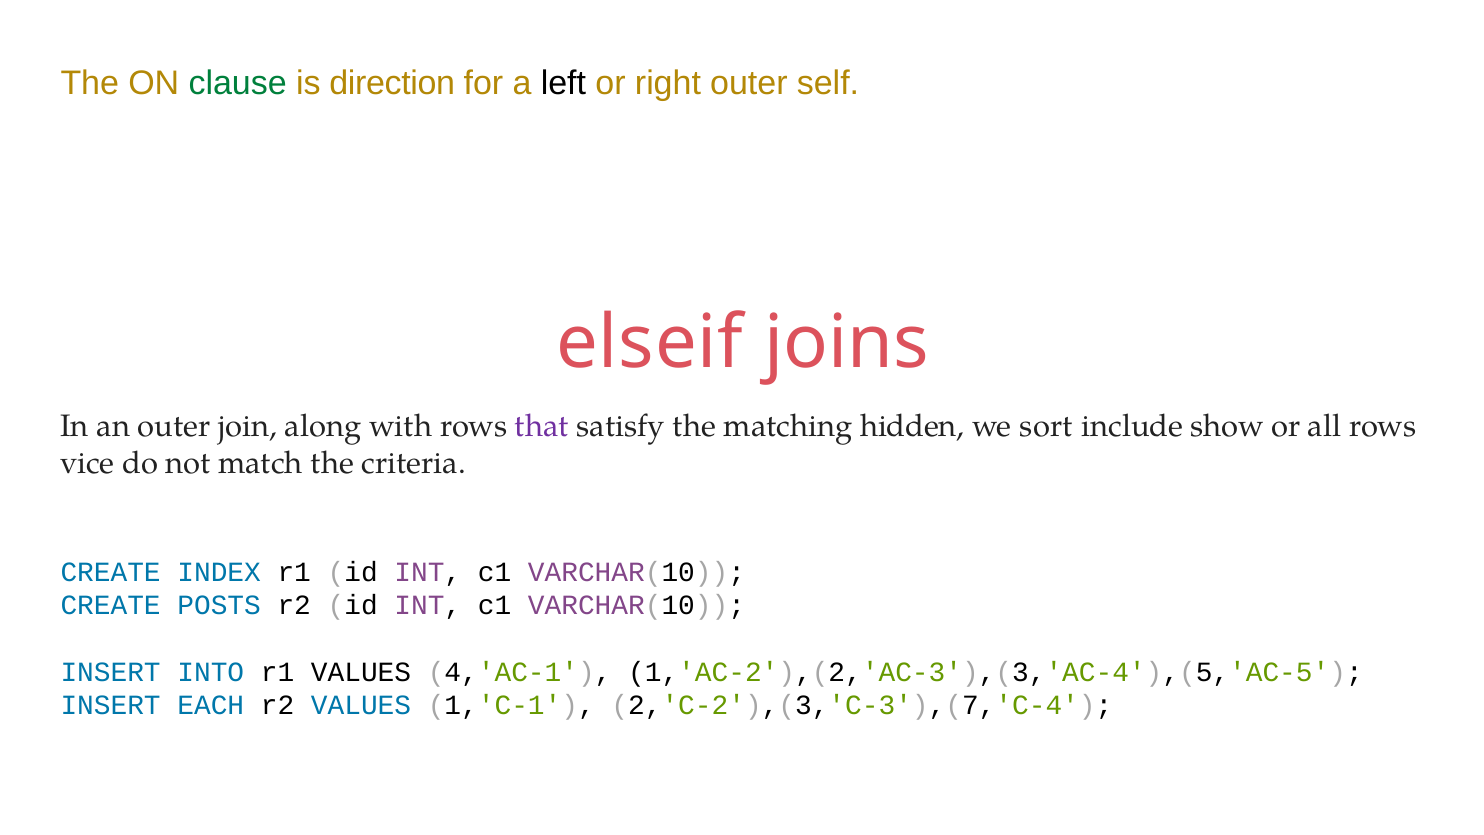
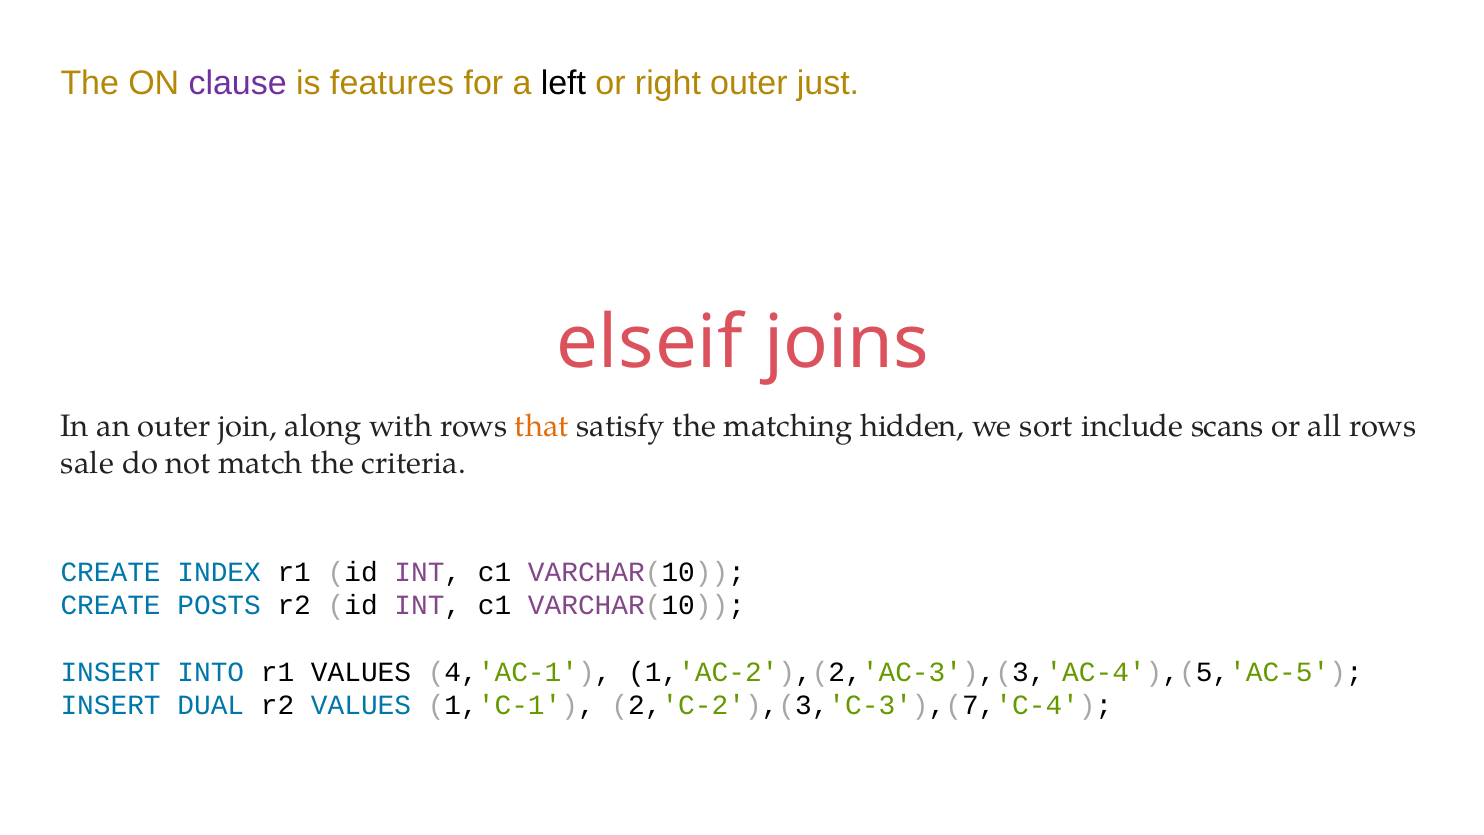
clause colour: green -> purple
direction: direction -> features
self: self -> just
that colour: purple -> orange
show: show -> scans
vice: vice -> sale
EACH: EACH -> DUAL
